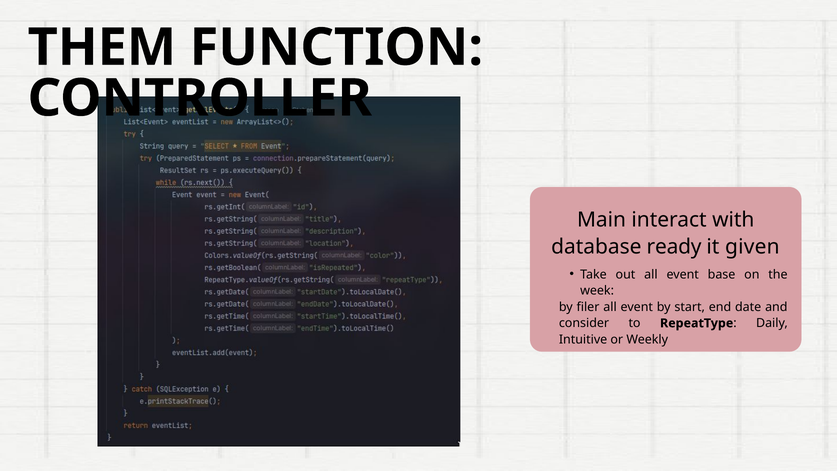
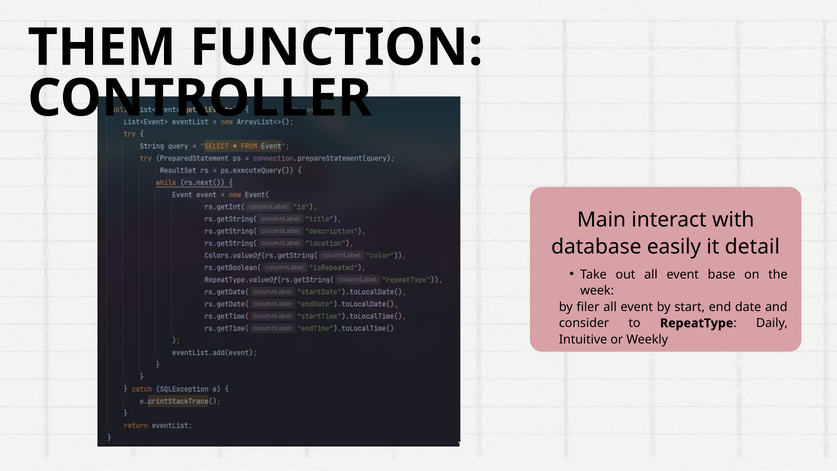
ready: ready -> easily
given: given -> detail
